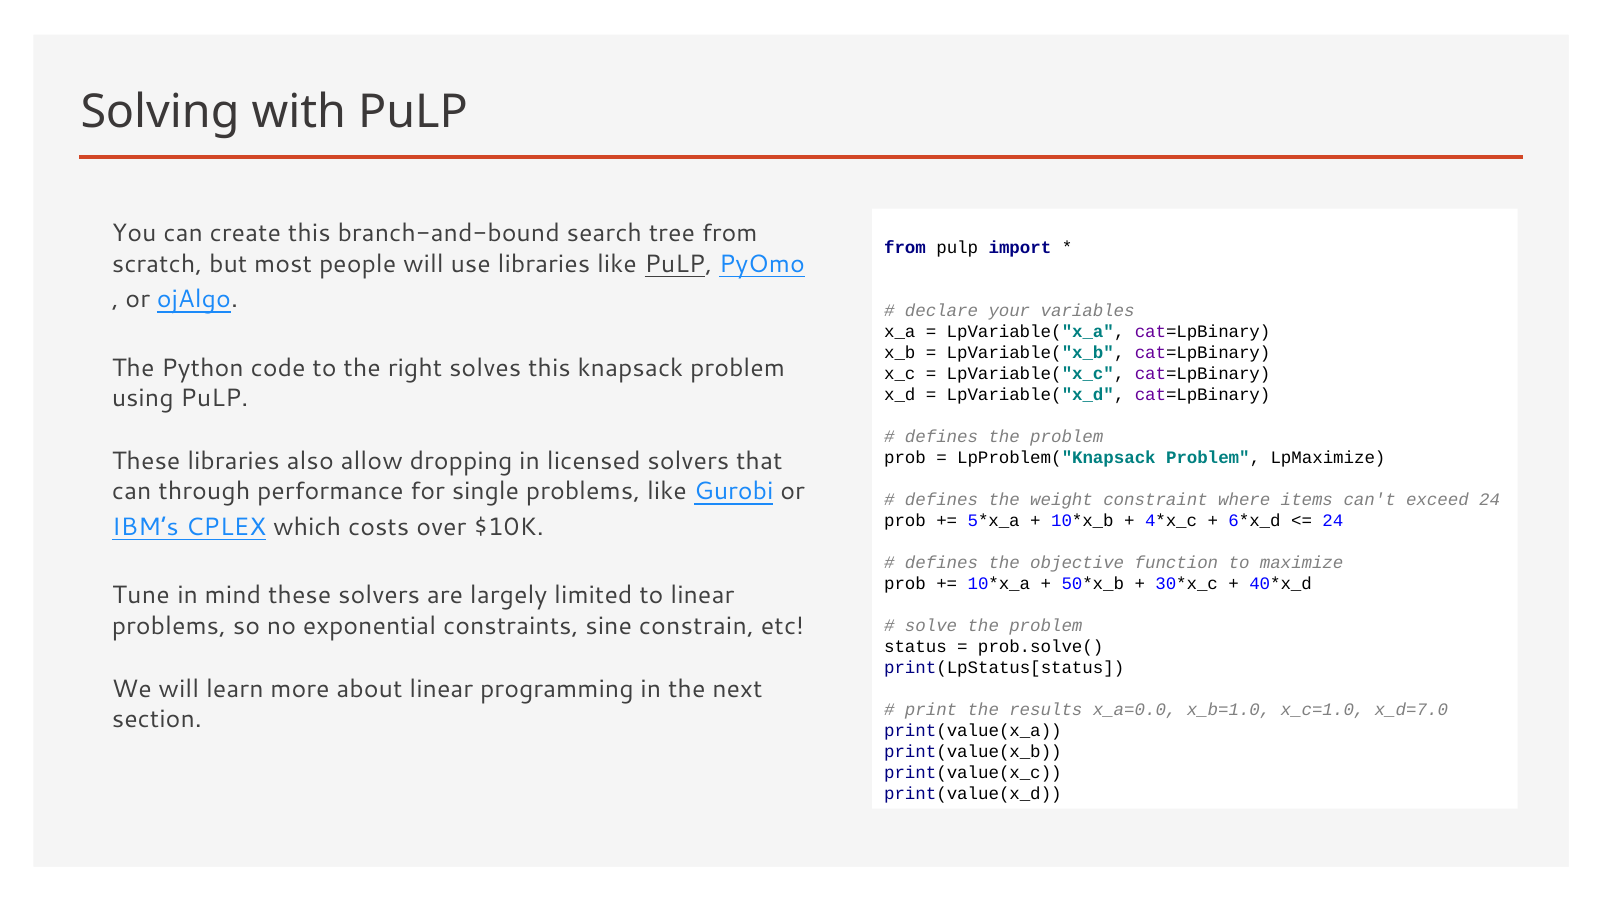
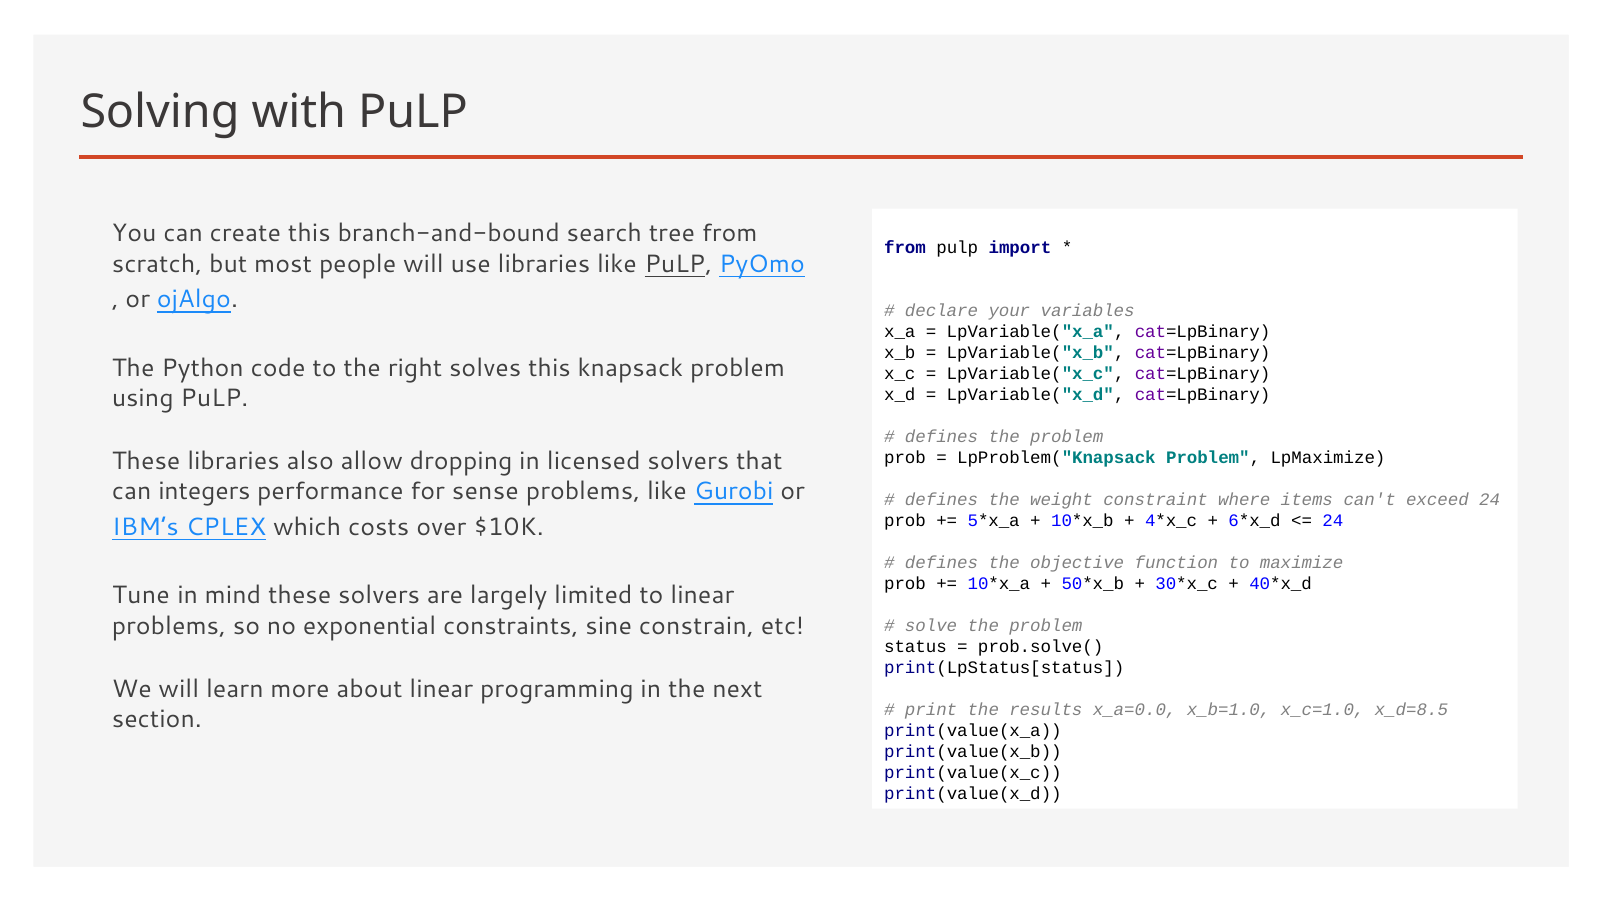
through: through -> integers
single: single -> sense
x_d=7.0: x_d=7.0 -> x_d=8.5
